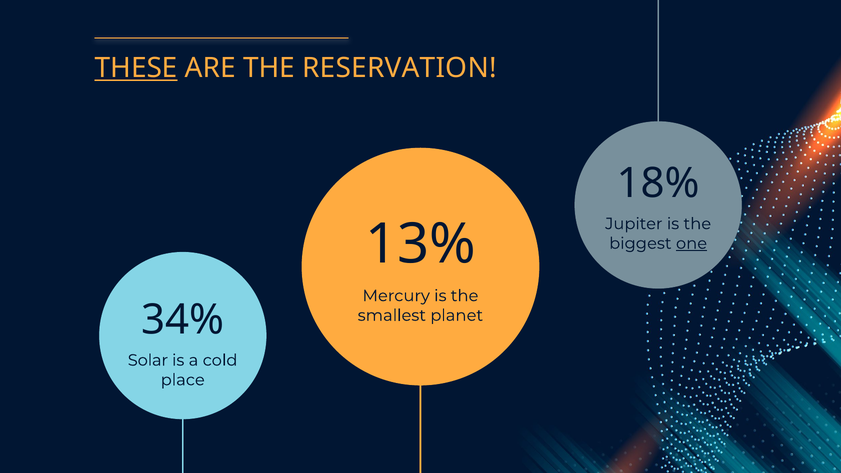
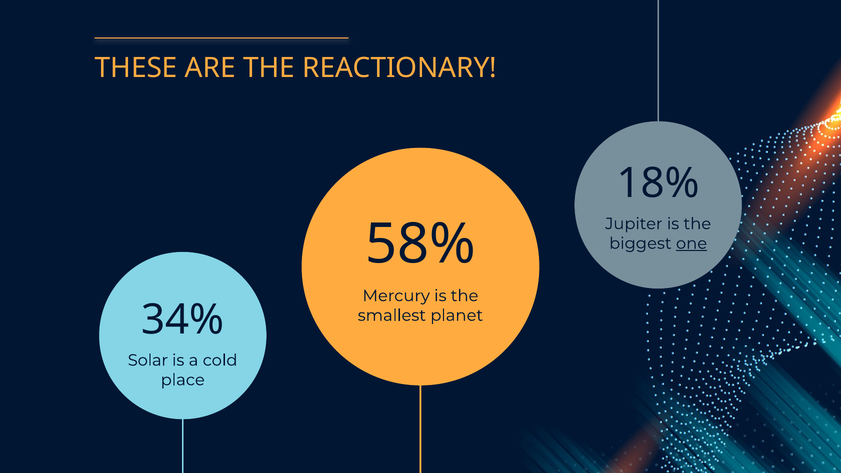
THESE underline: present -> none
RESERVATION: RESERVATION -> REACTIONARY
13%: 13% -> 58%
